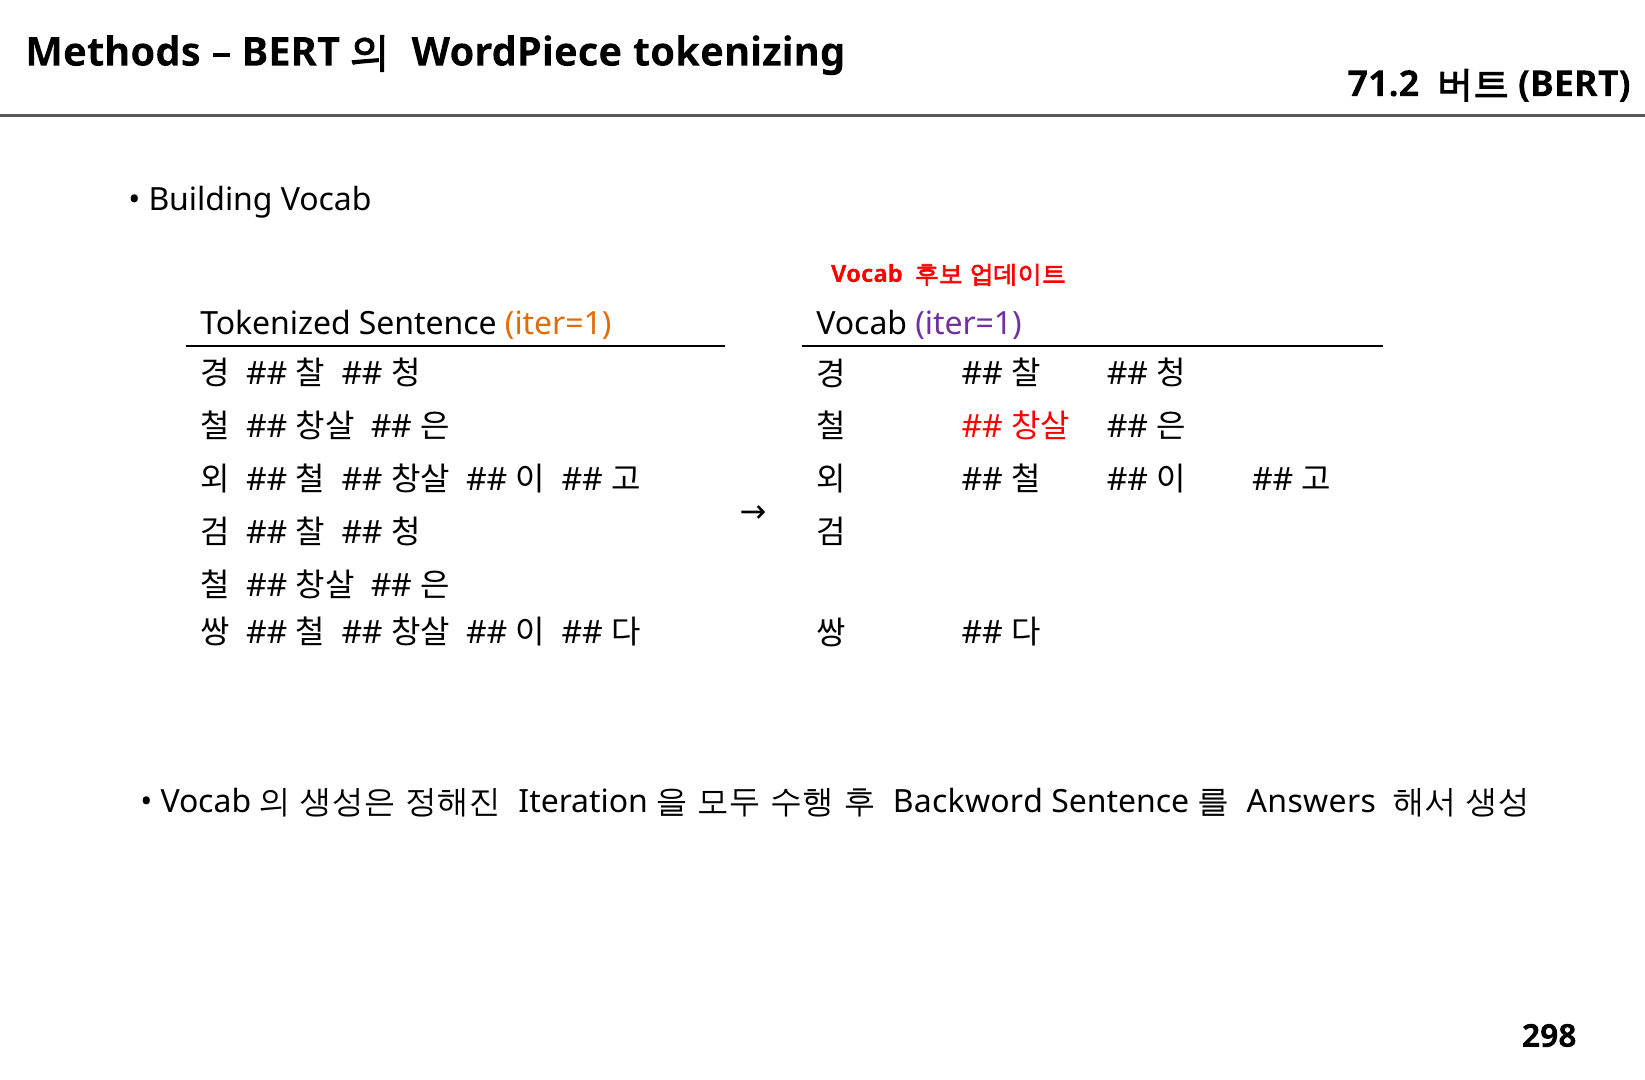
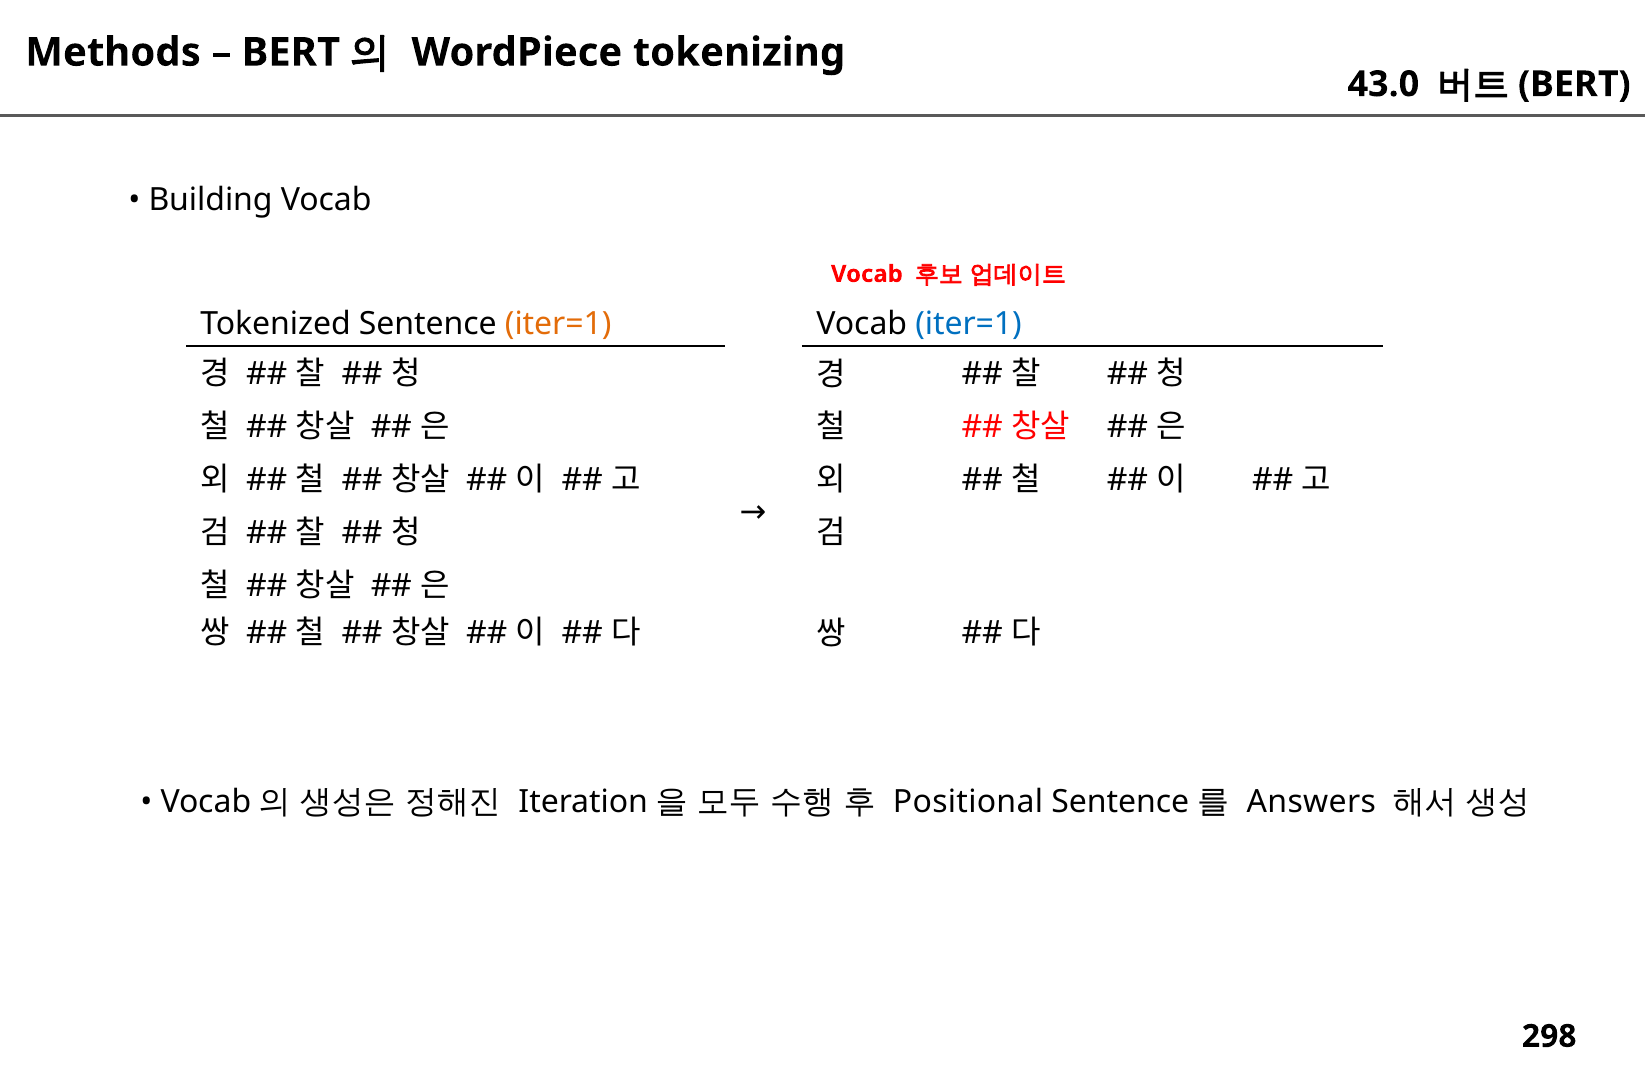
71.2: 71.2 -> 43.0
iter=1 at (969, 324) colour: purple -> blue
Backword: Backword -> Positional
